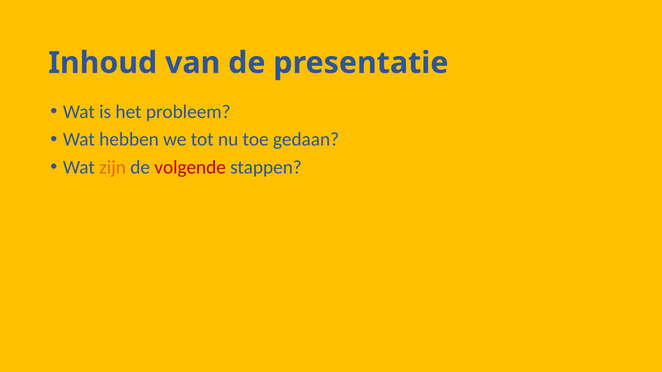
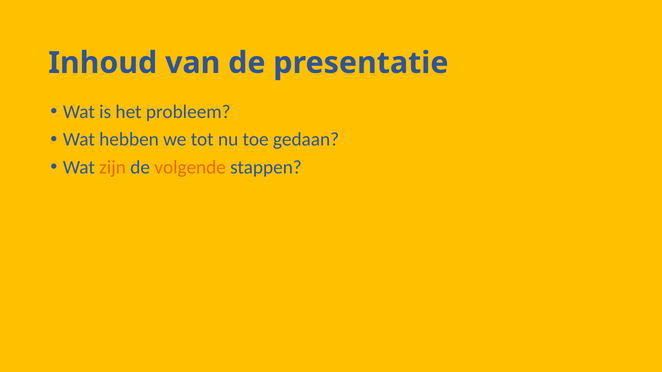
volgende colour: red -> orange
